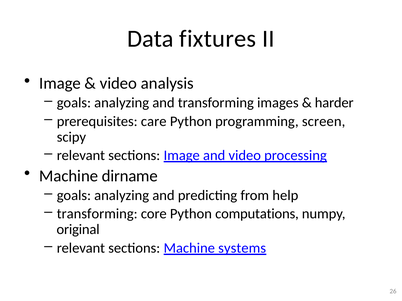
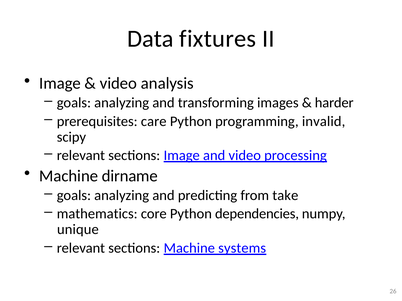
screen: screen -> invalid
help: help -> take
transforming at (97, 214): transforming -> mathematics
computations: computations -> dependencies
original: original -> unique
